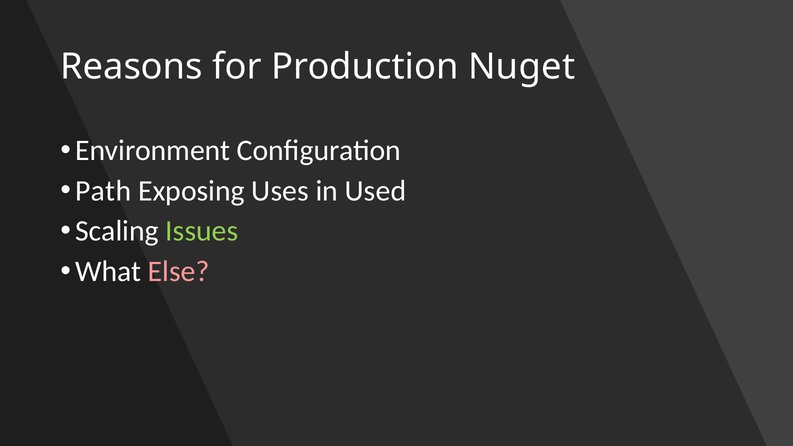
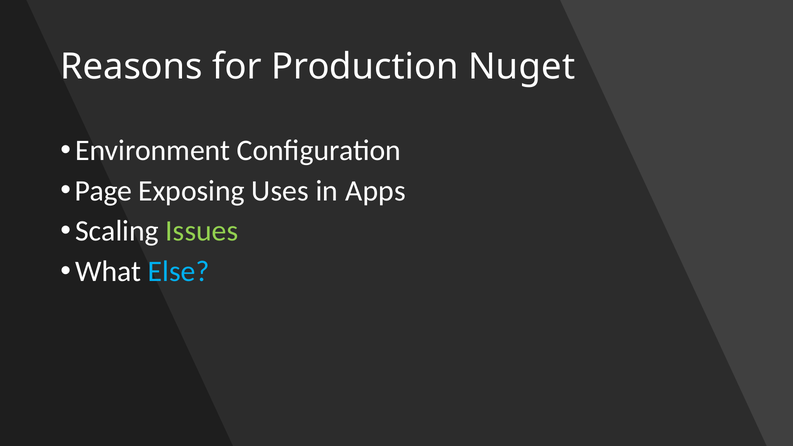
Path: Path -> Page
Used: Used -> Apps
Else colour: pink -> light blue
